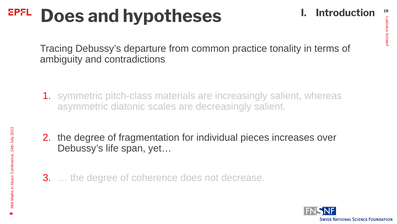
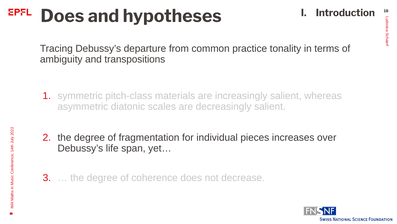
contradictions: contradictions -> transpositions
